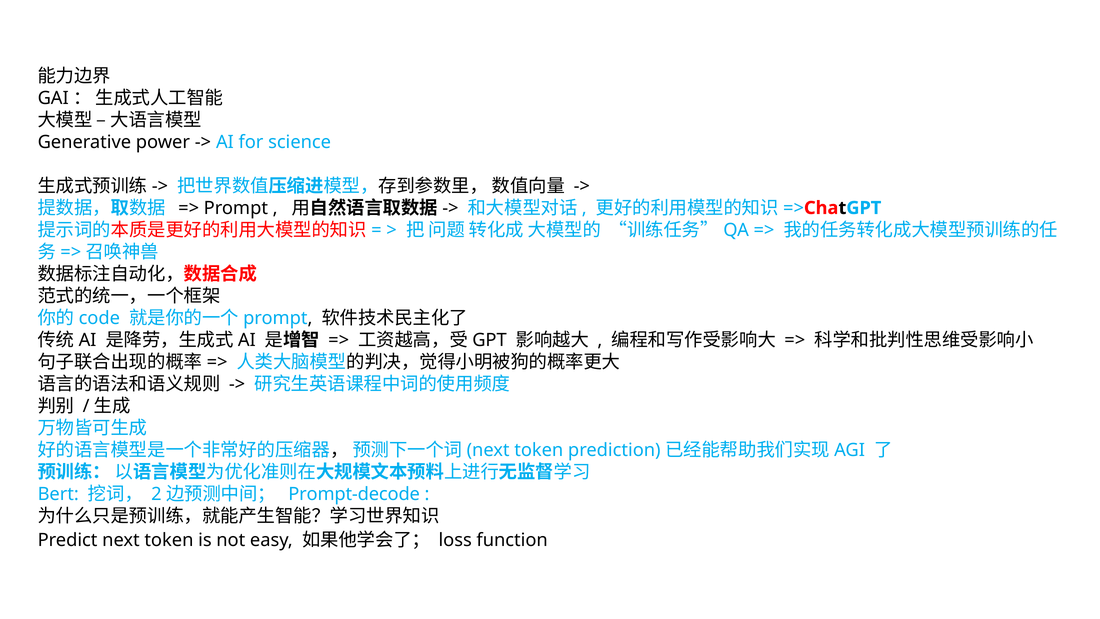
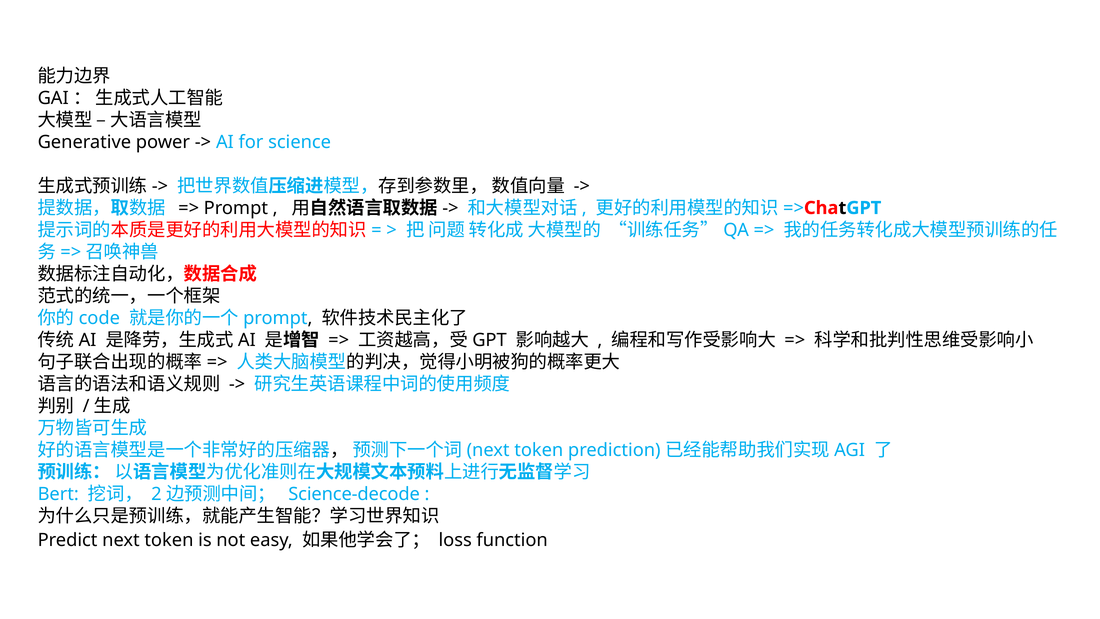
Prompt-decode: Prompt-decode -> Science-decode
